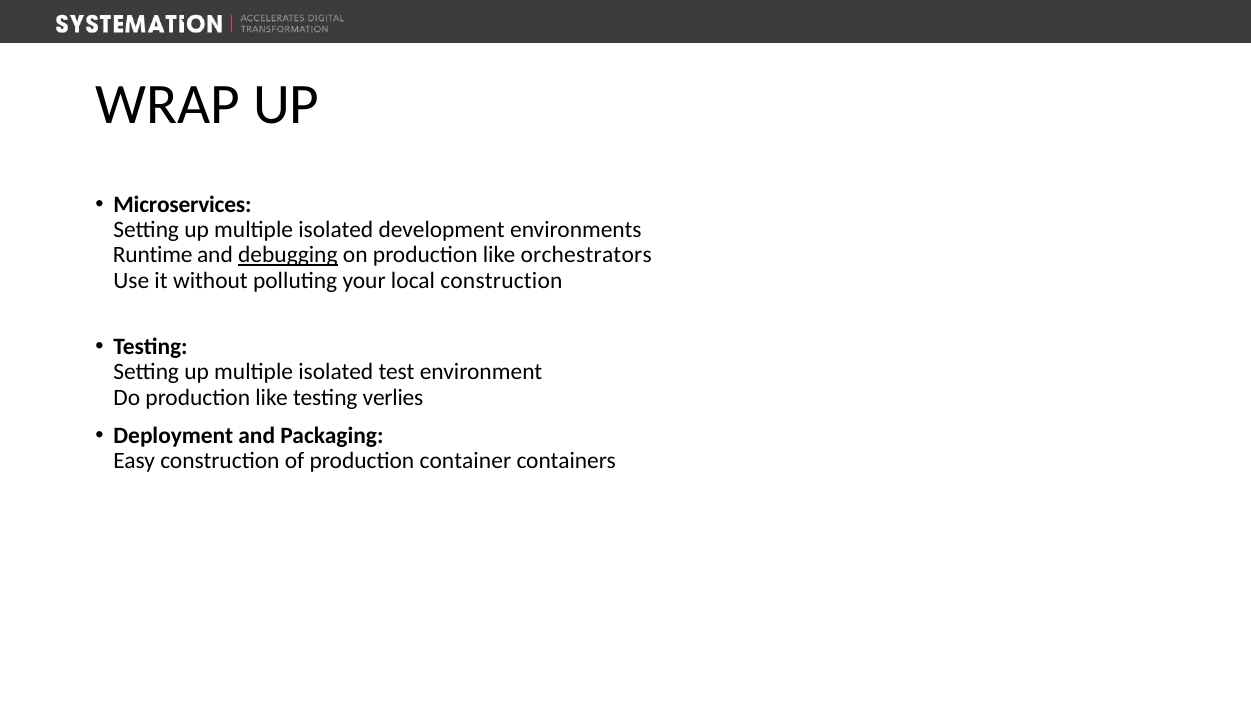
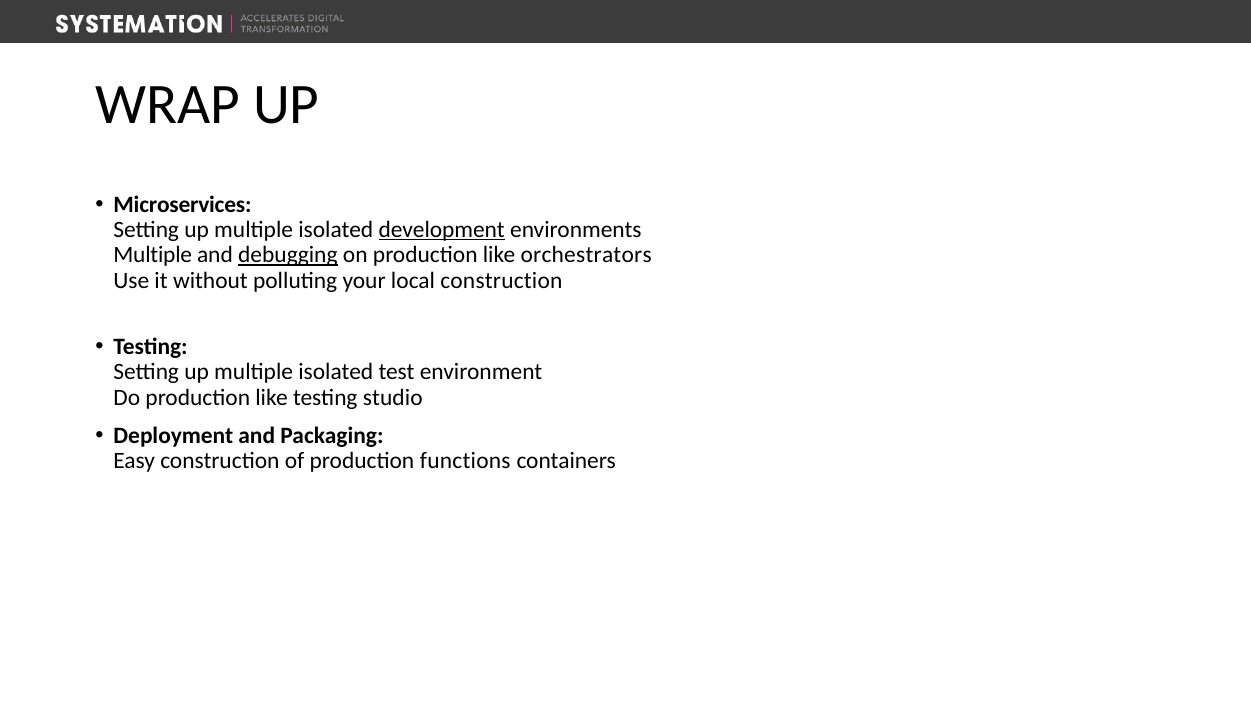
development underline: none -> present
Runtime at (153, 255): Runtime -> Multiple
verlies: verlies -> studio
container: container -> functions
